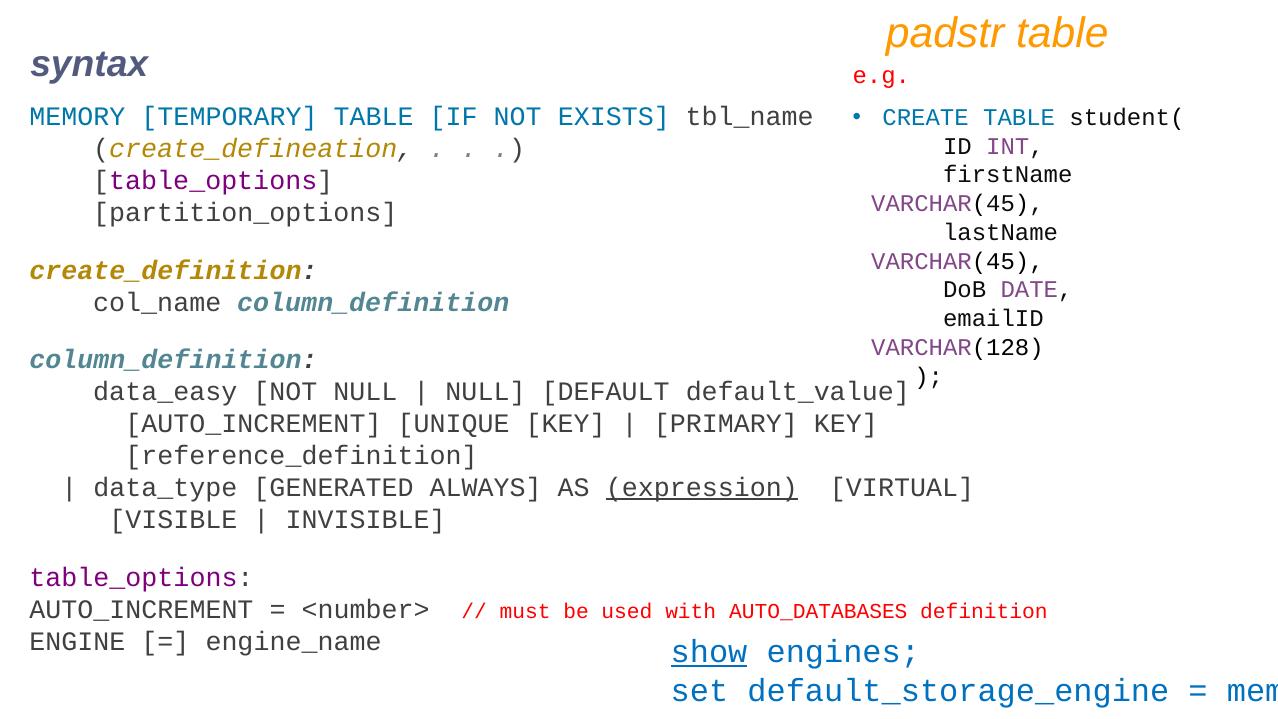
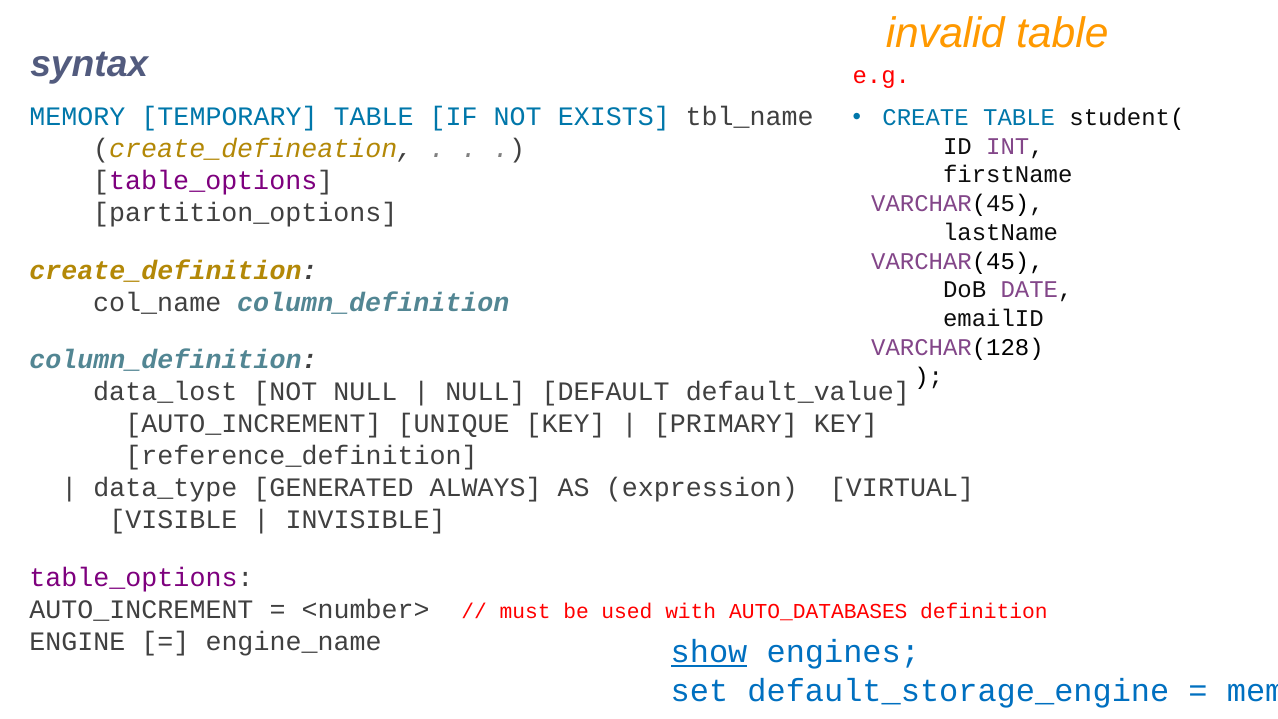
padstr: padstr -> invalid
data_easy: data_easy -> data_lost
expression underline: present -> none
